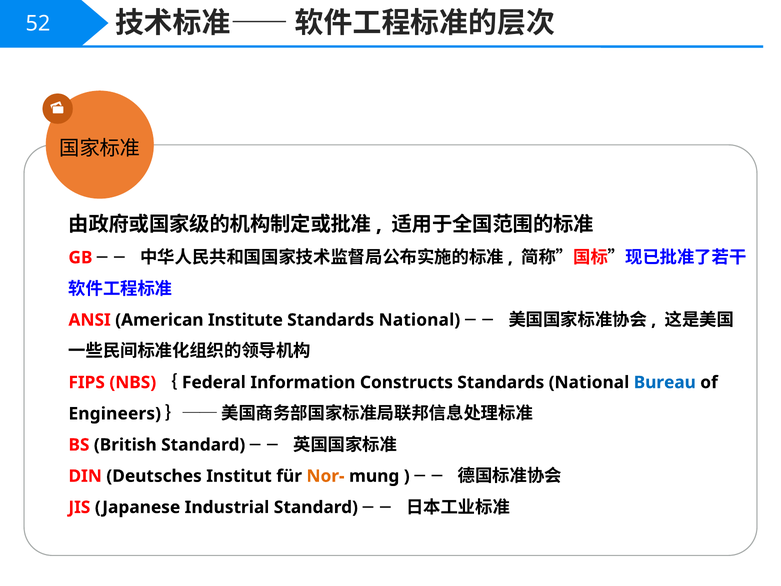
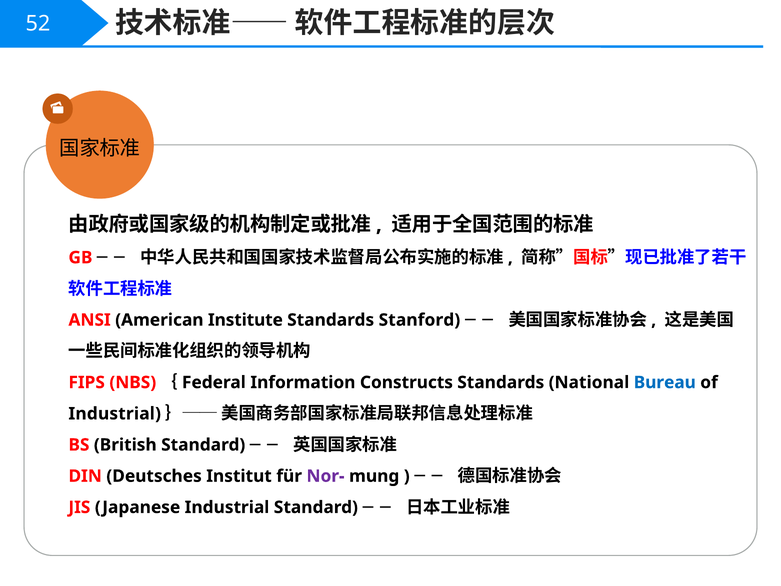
National at (419, 320): National -> Stanford
Engineers at (115, 413): Engineers -> Industrial
Nor- colour: orange -> purple
